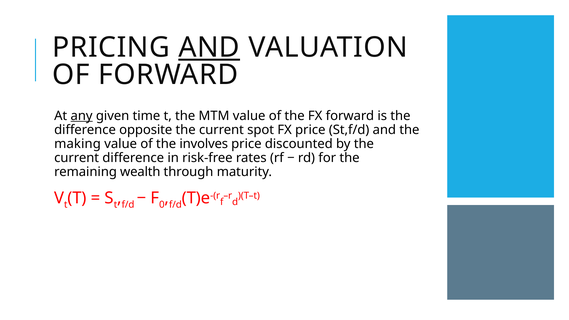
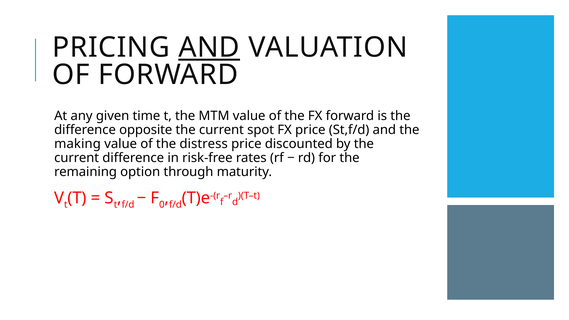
any underline: present -> none
involves: involves -> distress
wealth: wealth -> option
